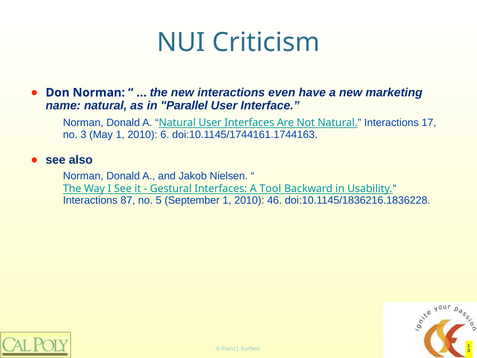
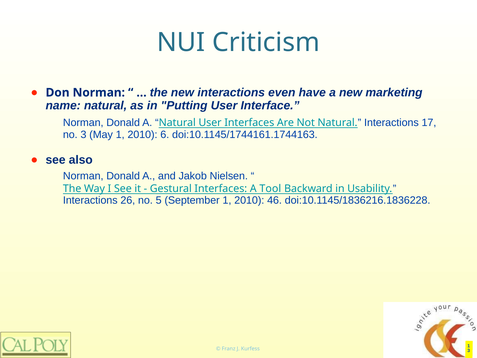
Parallel: Parallel -> Putting
87: 87 -> 26
